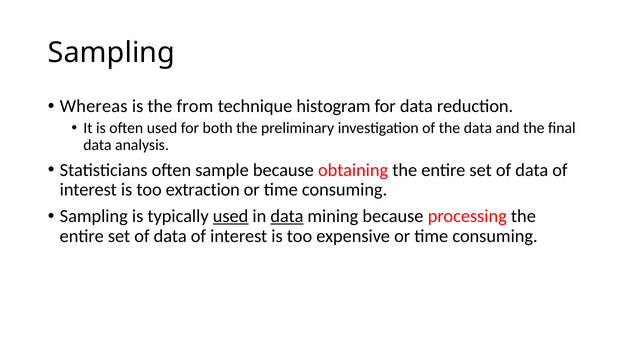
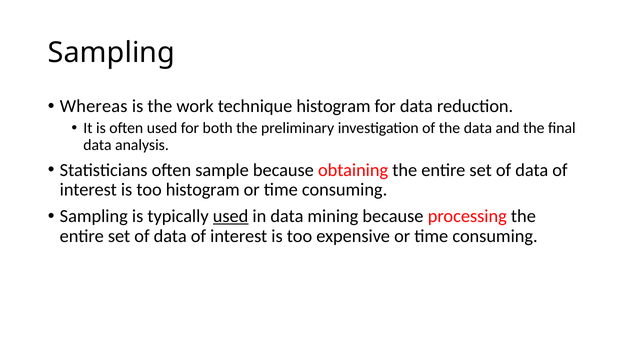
from: from -> work
too extraction: extraction -> histogram
data at (287, 216) underline: present -> none
